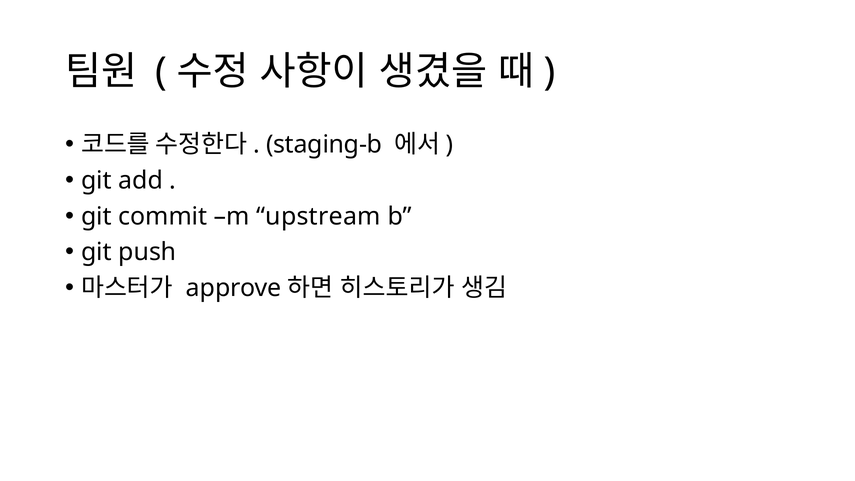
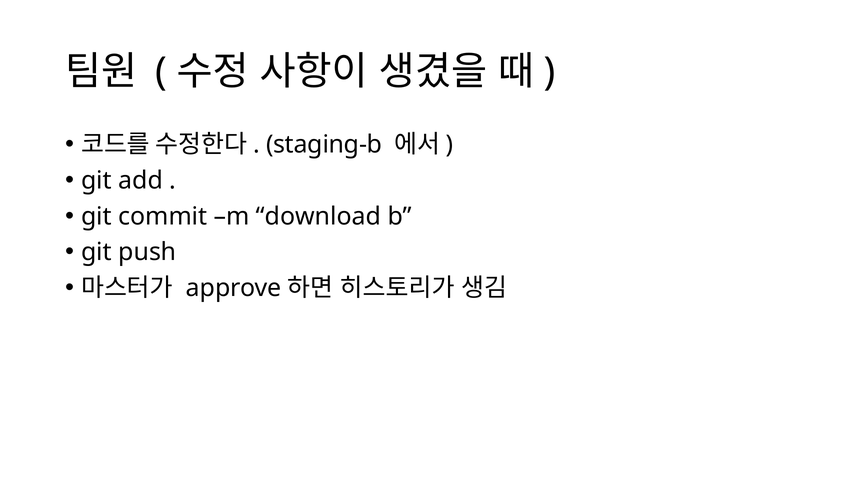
upstream: upstream -> download
